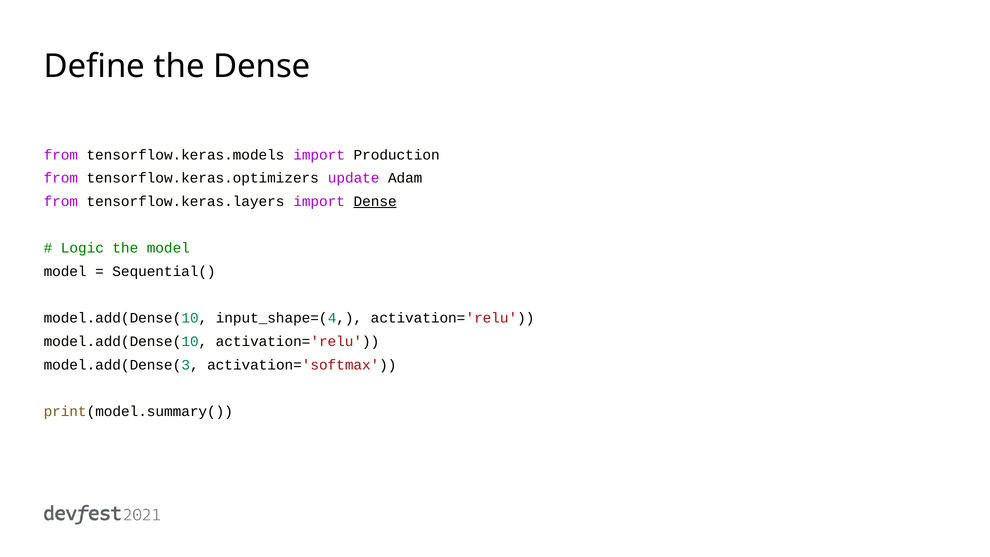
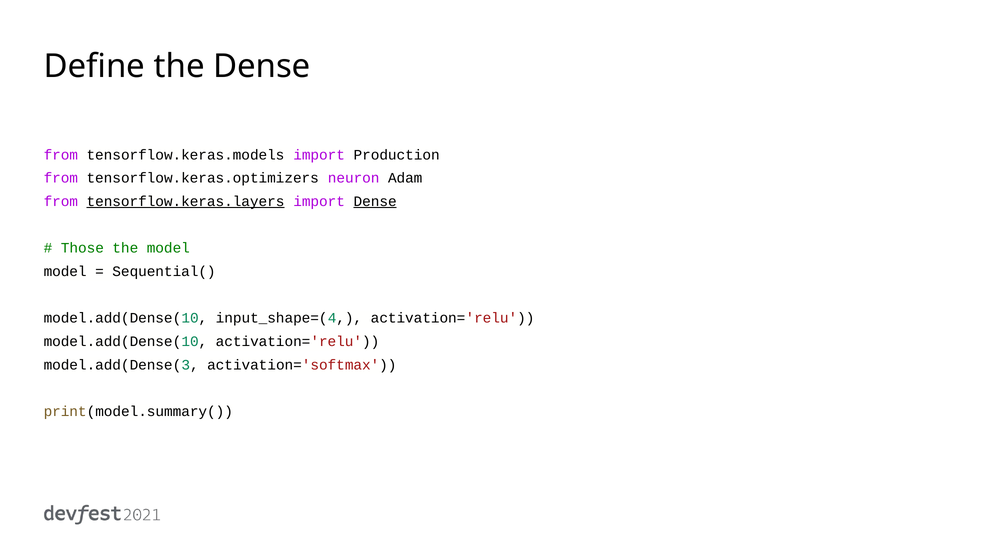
update: update -> neuron
tensorflow.keras.layers underline: none -> present
Logic: Logic -> Those
